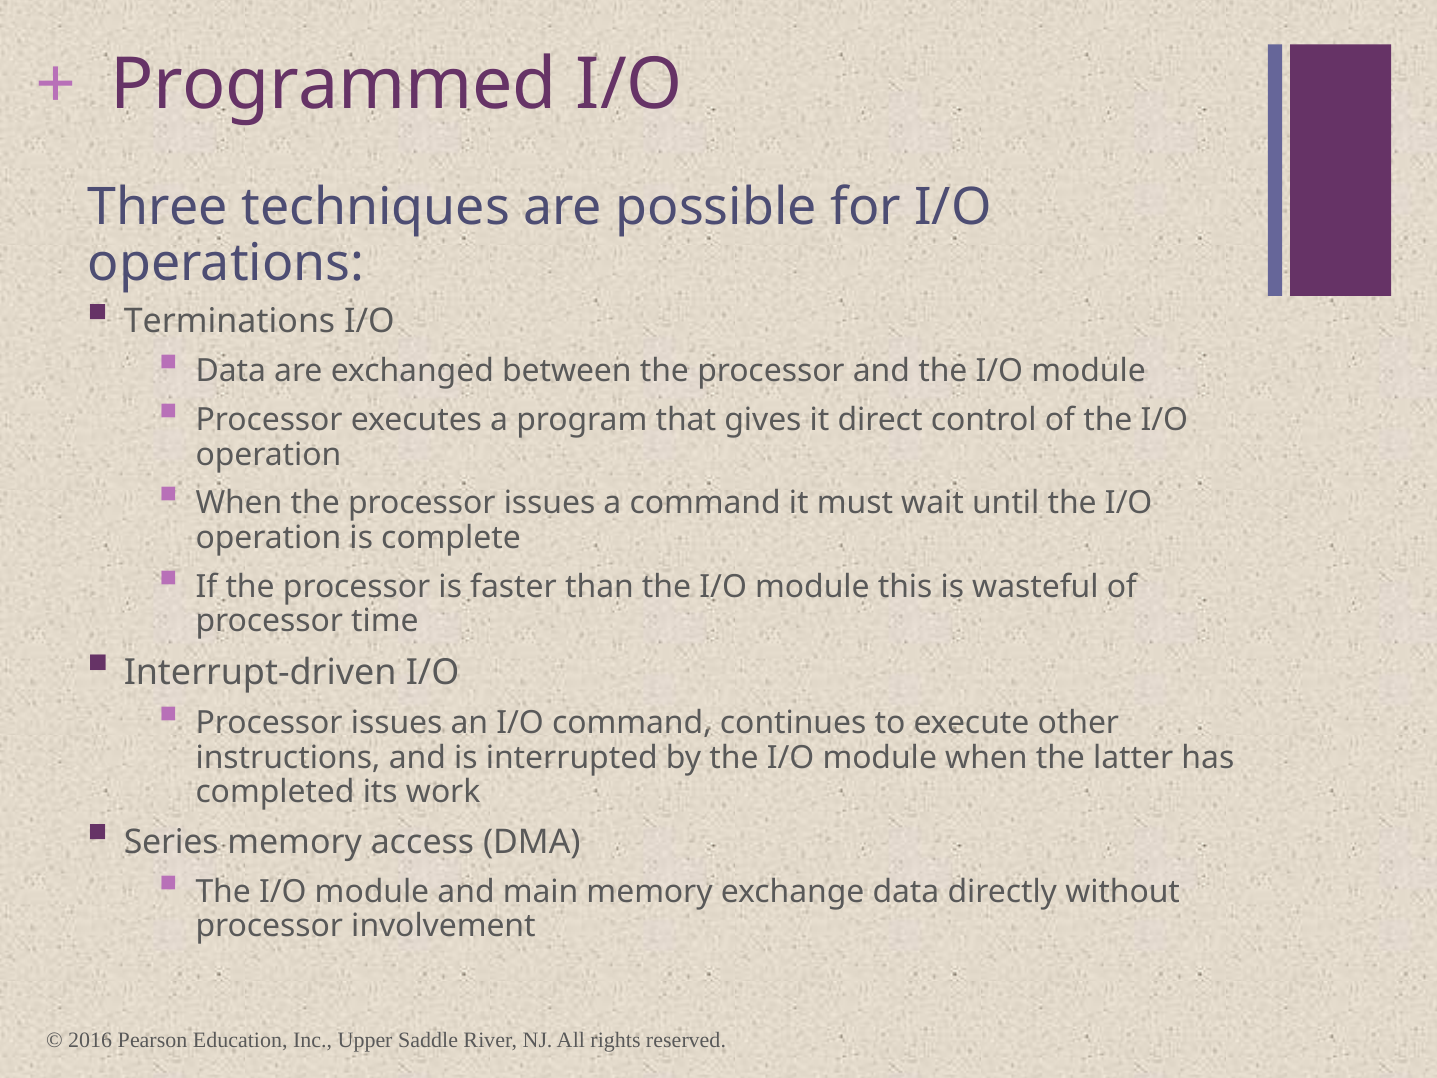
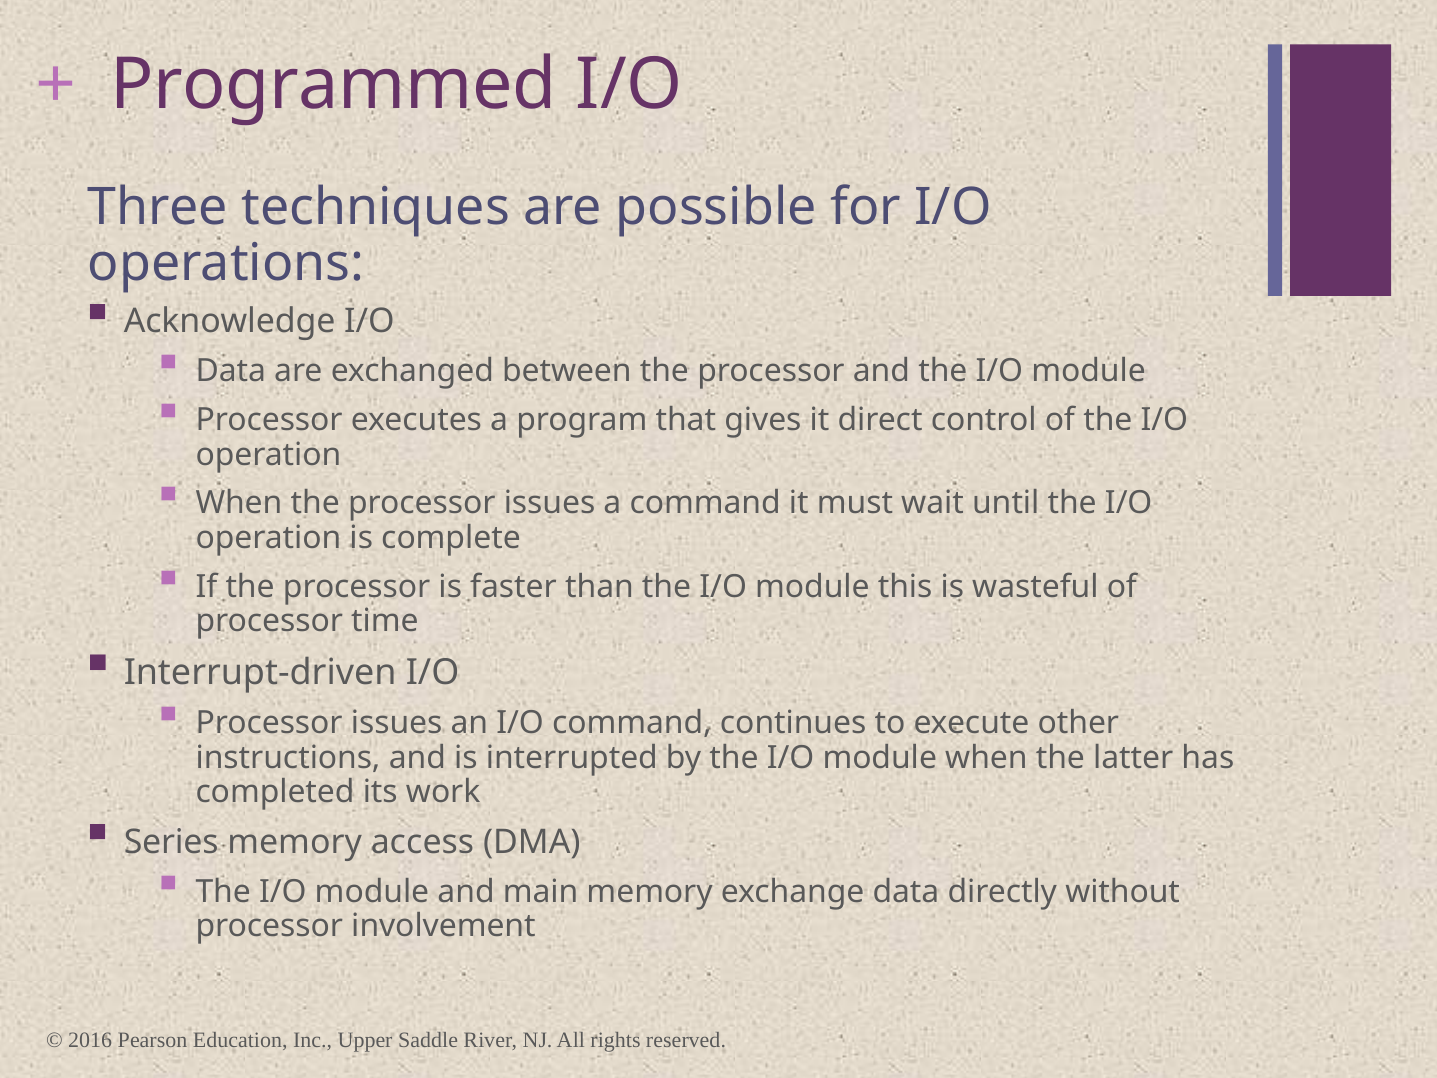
Terminations: Terminations -> Acknowledge
